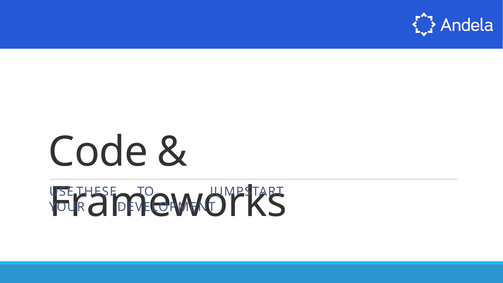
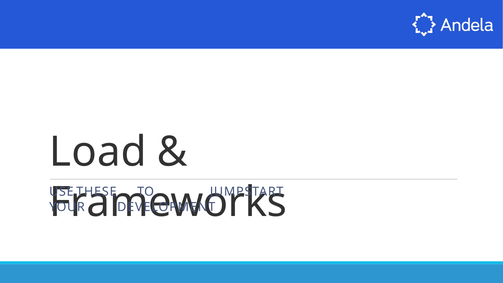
Code: Code -> Load
